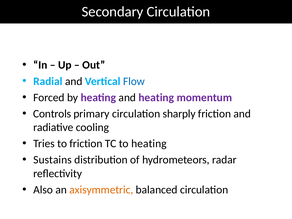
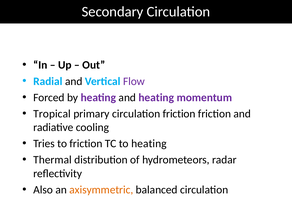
Flow colour: blue -> purple
Controls: Controls -> Tropical
circulation sharply: sharply -> friction
Sustains: Sustains -> Thermal
